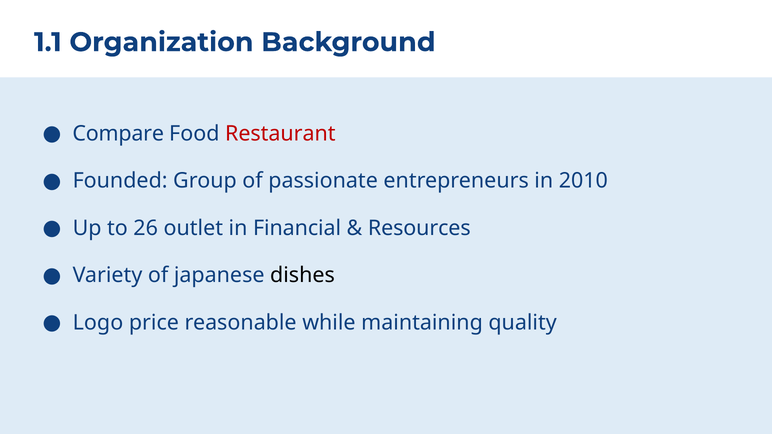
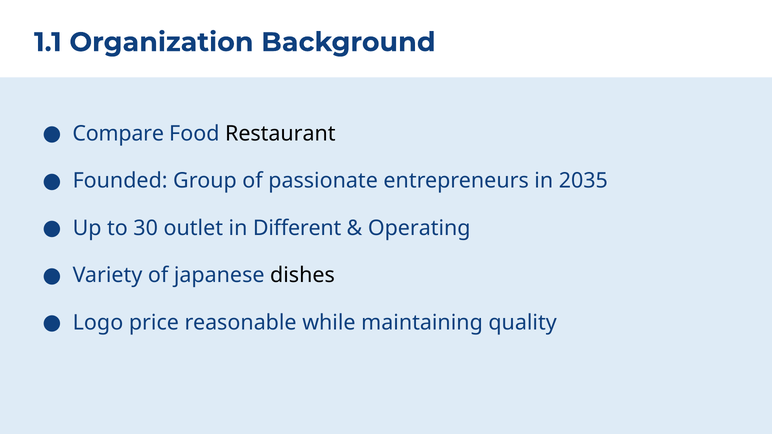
Restaurant colour: red -> black
2010: 2010 -> 2035
26: 26 -> 30
Financial: Financial -> Different
Resources: Resources -> Operating
